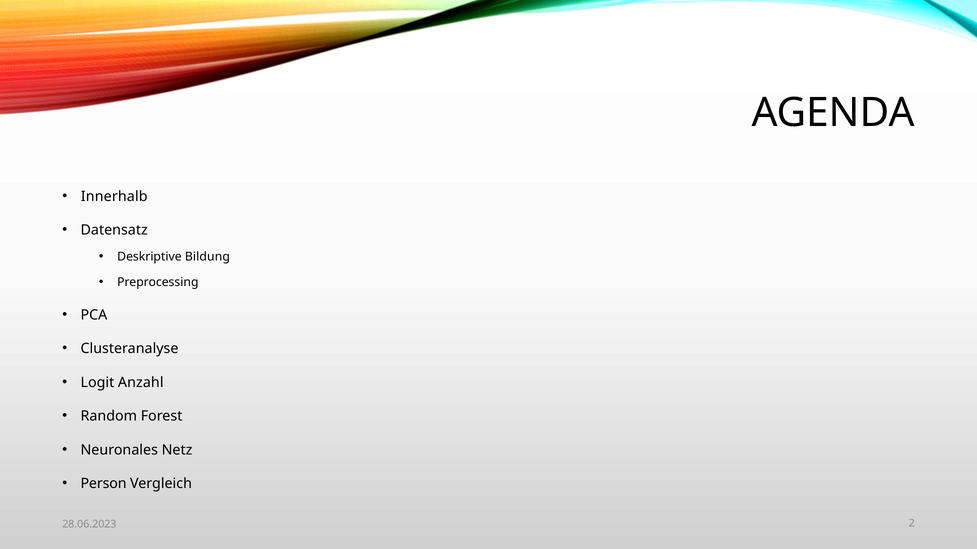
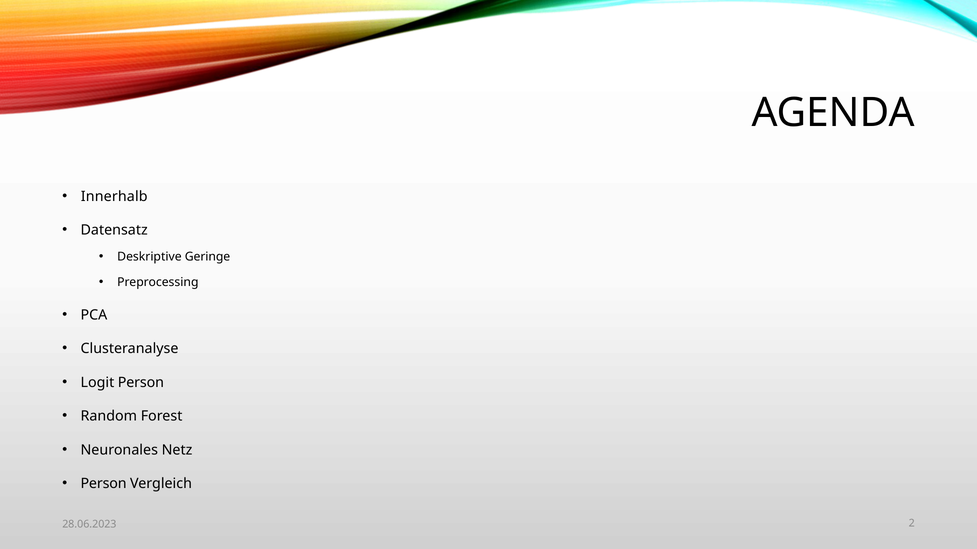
Bildung: Bildung -> Geringe
Logit Anzahl: Anzahl -> Person
